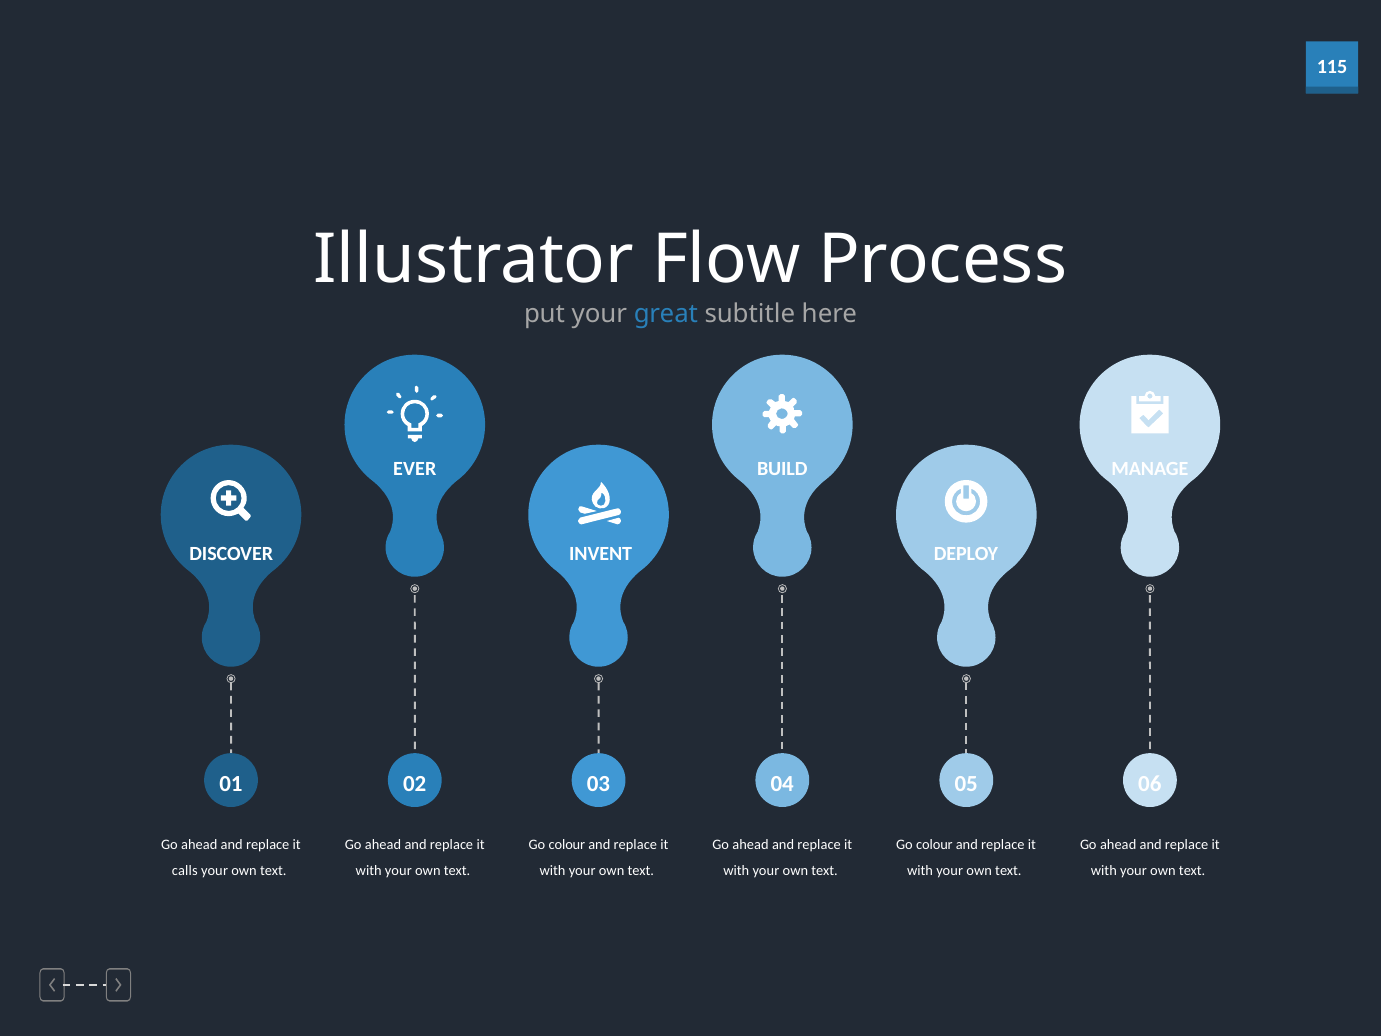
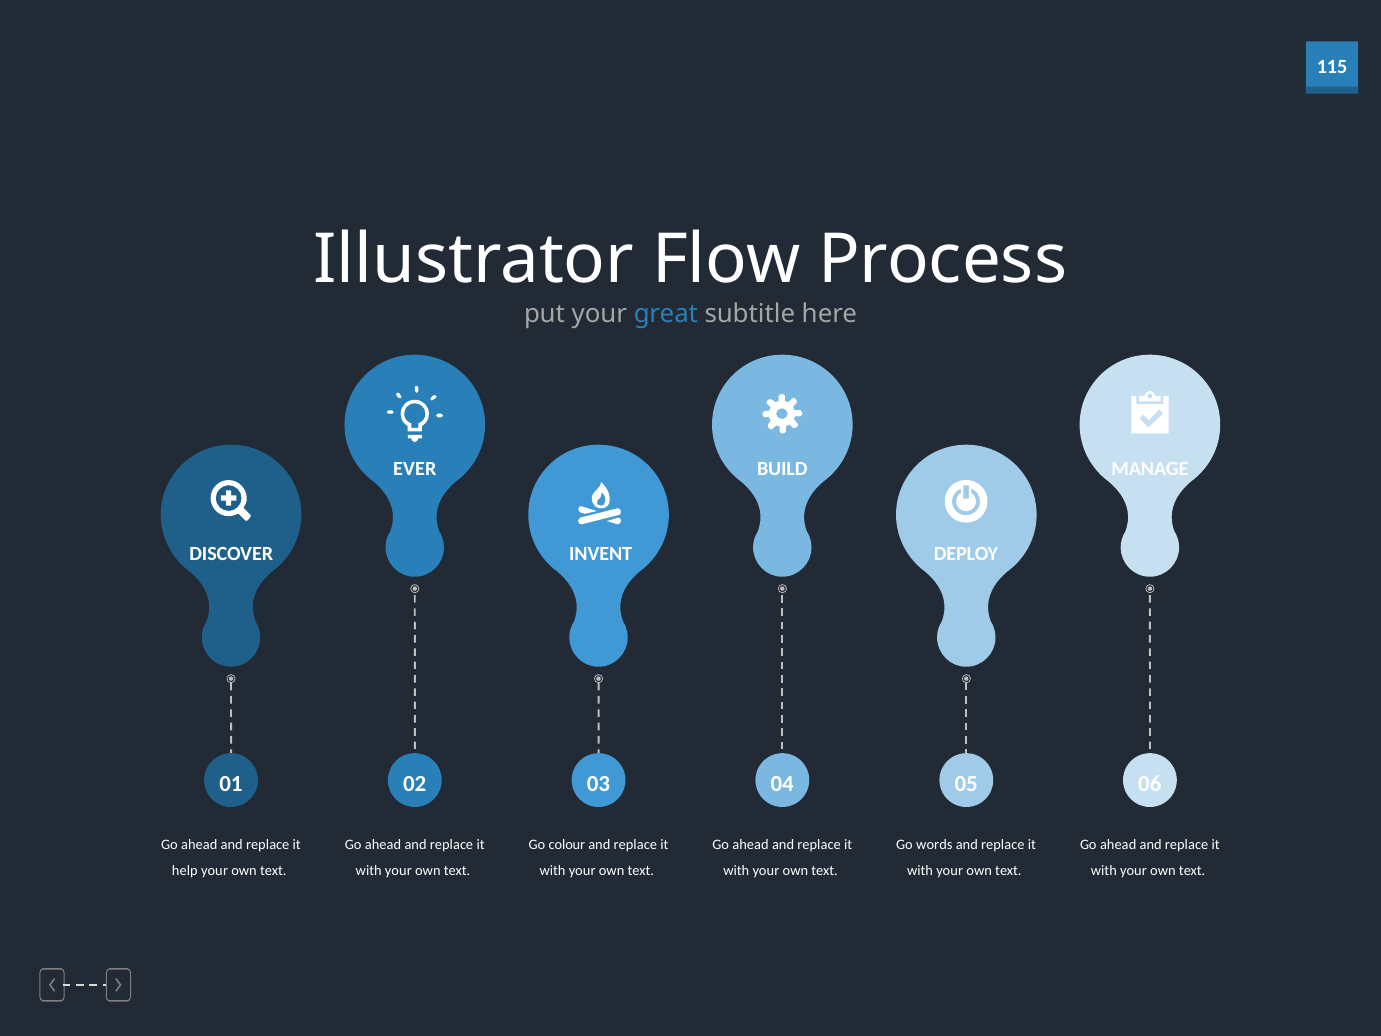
colour at (934, 845): colour -> words
calls: calls -> help
